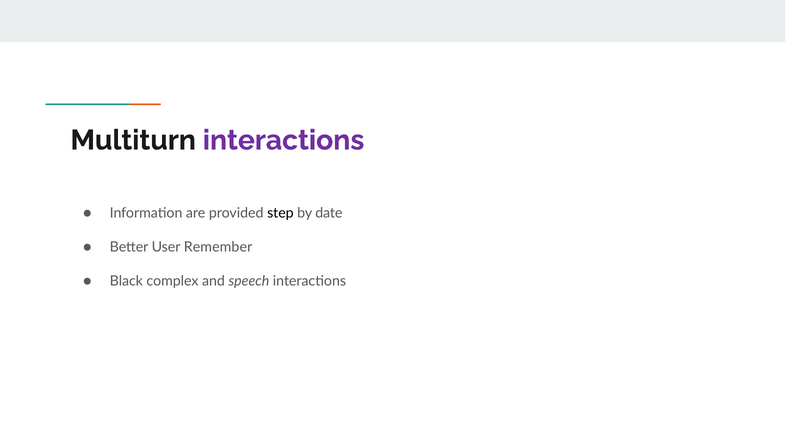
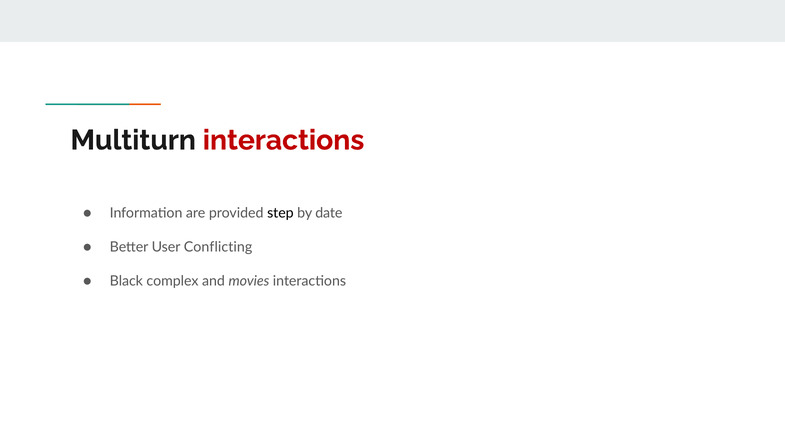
interactions at (284, 140) colour: purple -> red
Remember: Remember -> Conflicting
speech: speech -> movies
